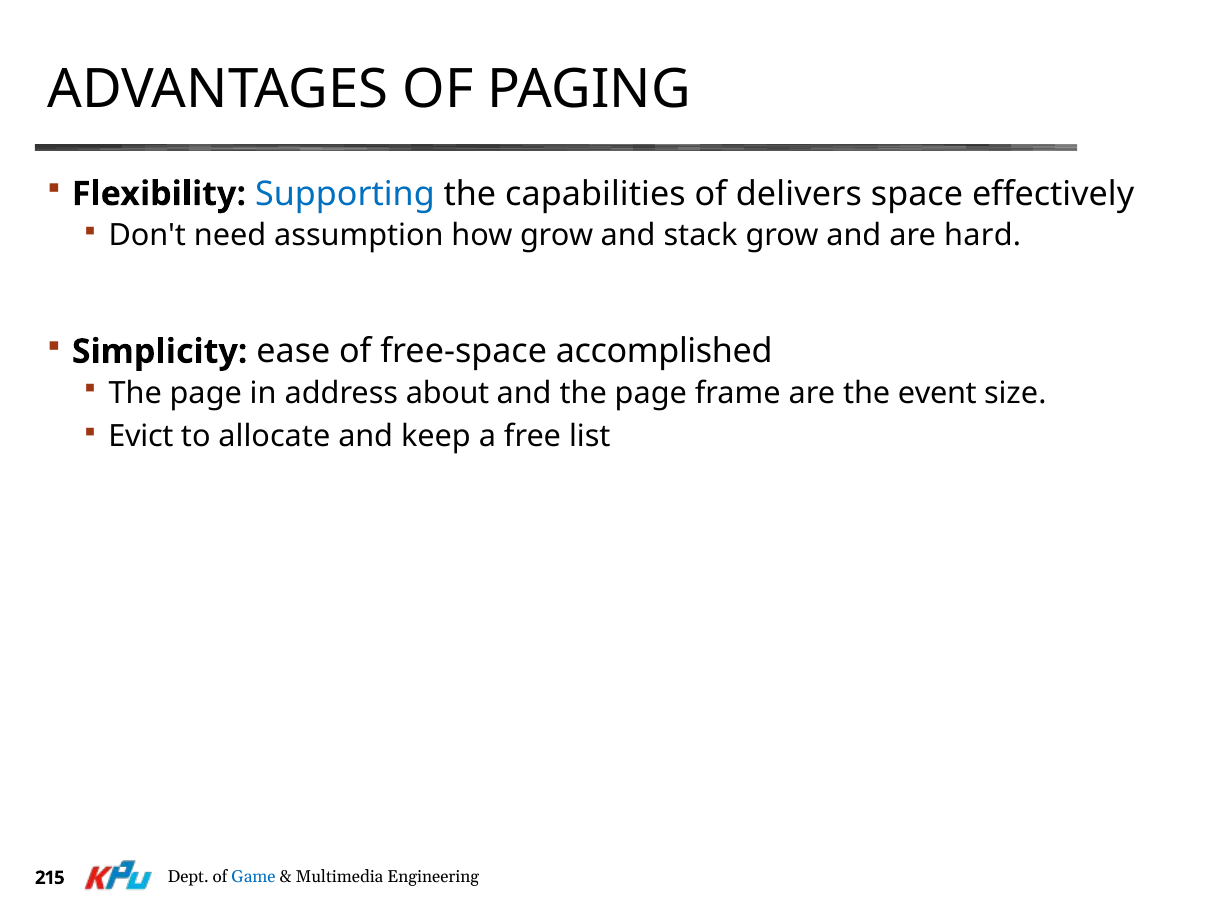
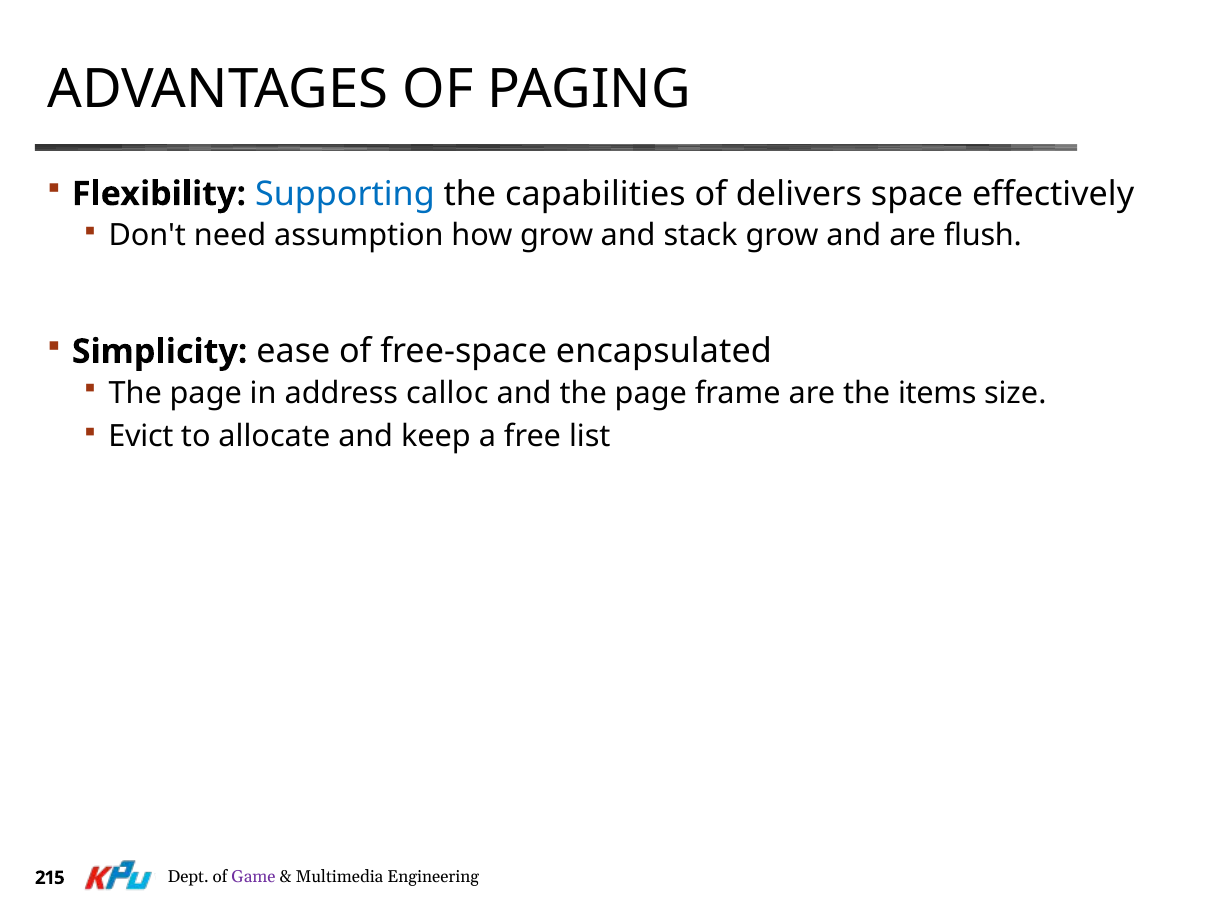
hard: hard -> flush
accomplished: accomplished -> encapsulated
about: about -> calloc
event: event -> items
Game colour: blue -> purple
